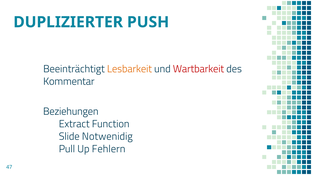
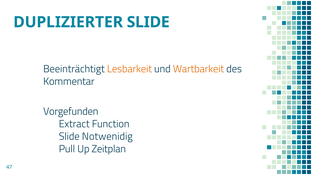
DUPLIZIERTER PUSH: PUSH -> SLIDE
Wartbarkeit colour: red -> orange
Beziehungen: Beziehungen -> Vorgefunden
Fehlern: Fehlern -> Zeitplan
